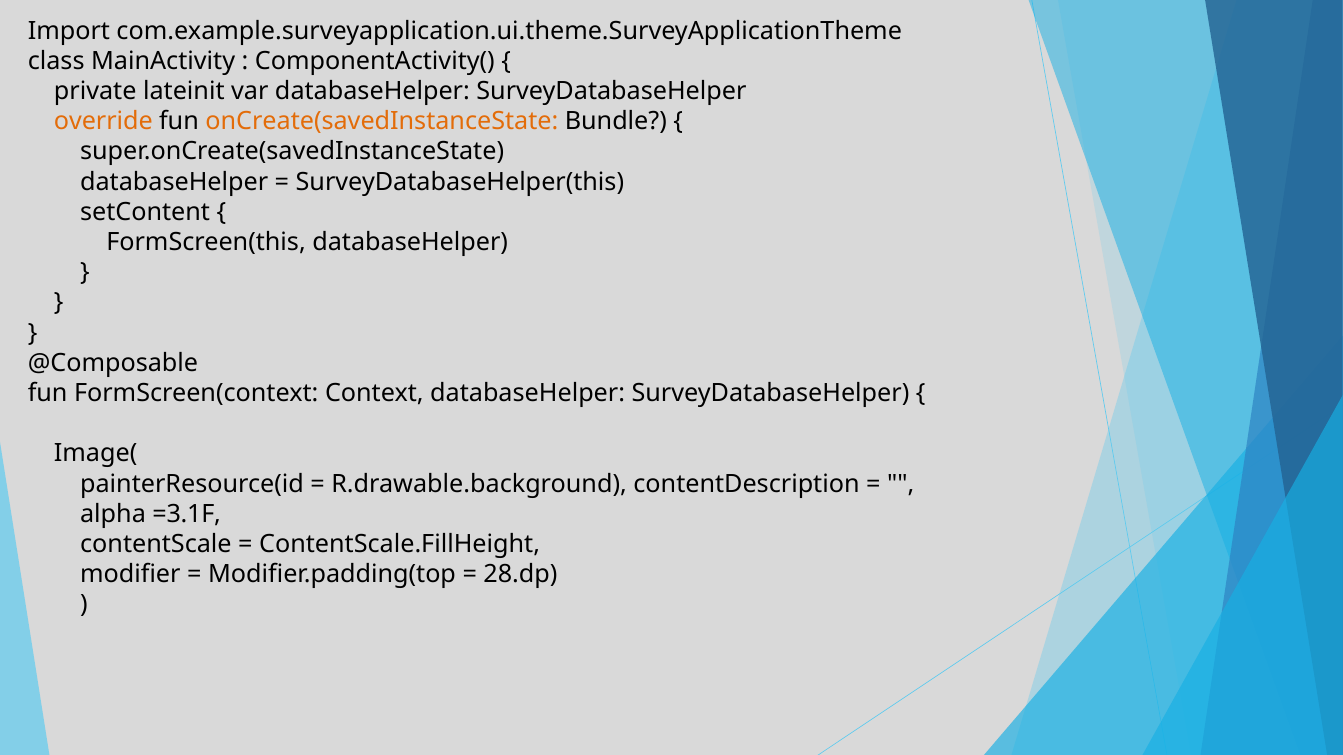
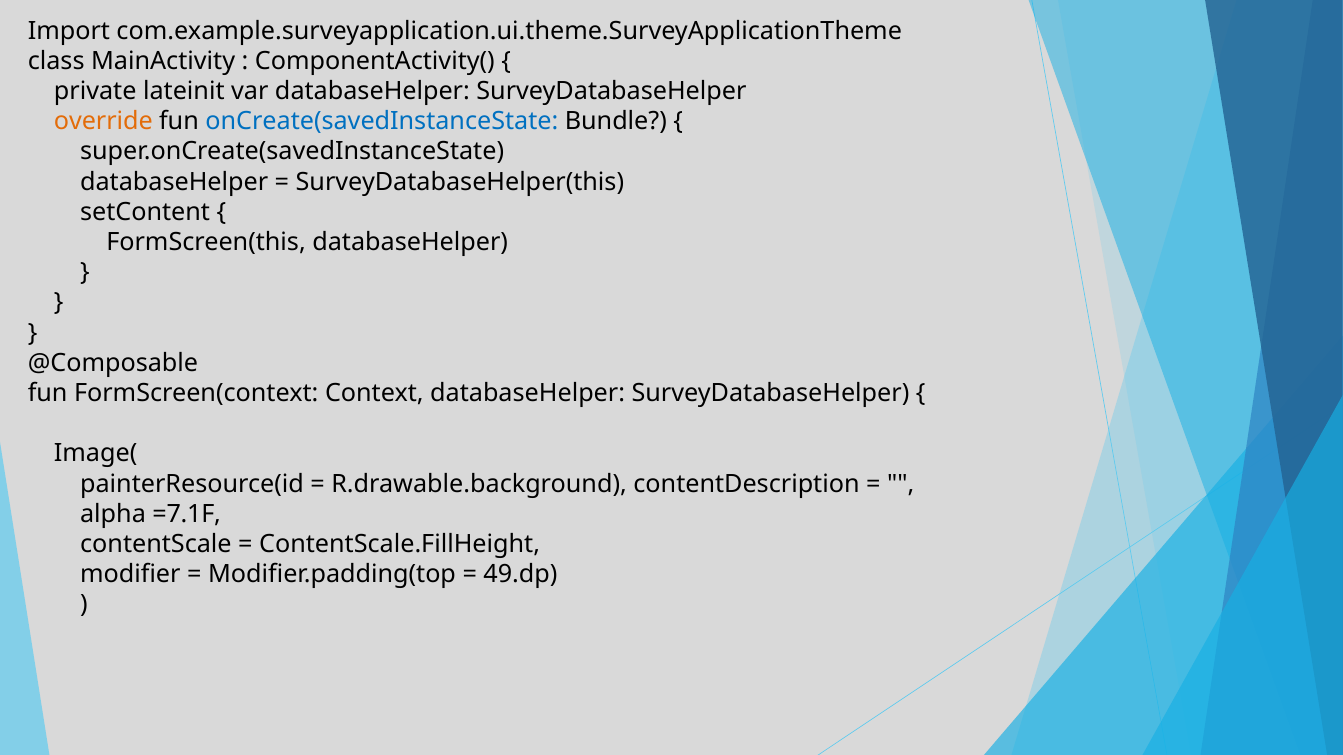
onCreate(savedInstanceState colour: orange -> blue
=3.1F: =3.1F -> =7.1F
28.dp: 28.dp -> 49.dp
